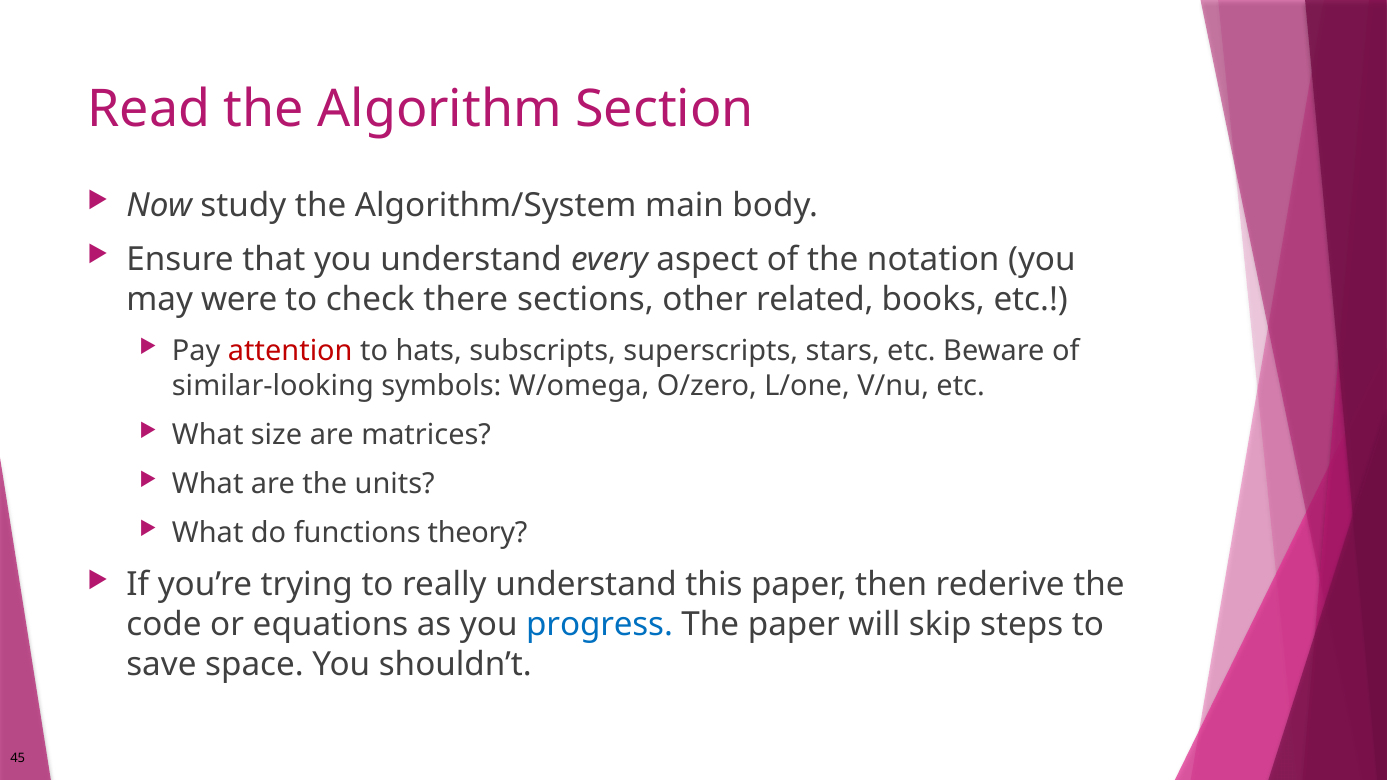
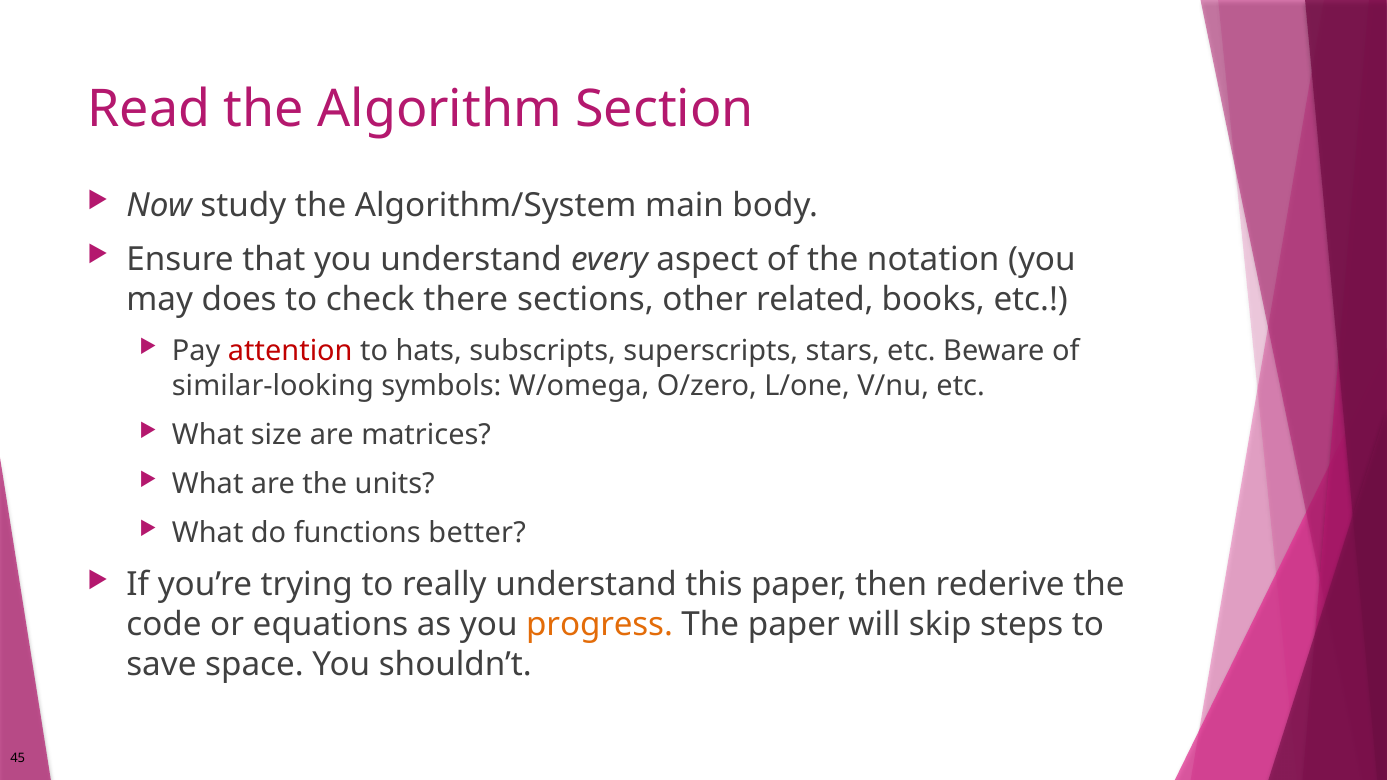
were: were -> does
theory: theory -> better
progress colour: blue -> orange
